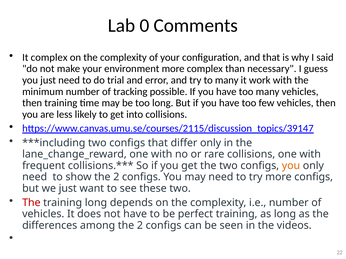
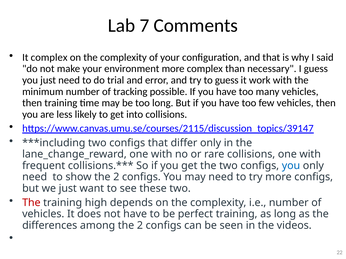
0: 0 -> 7
to many: many -> guess
you at (291, 166) colour: orange -> blue
training long: long -> high
